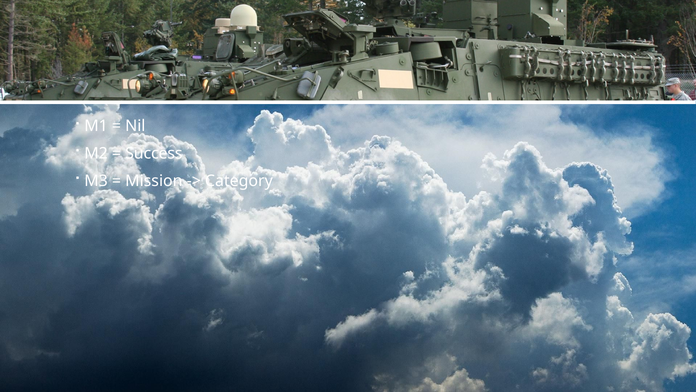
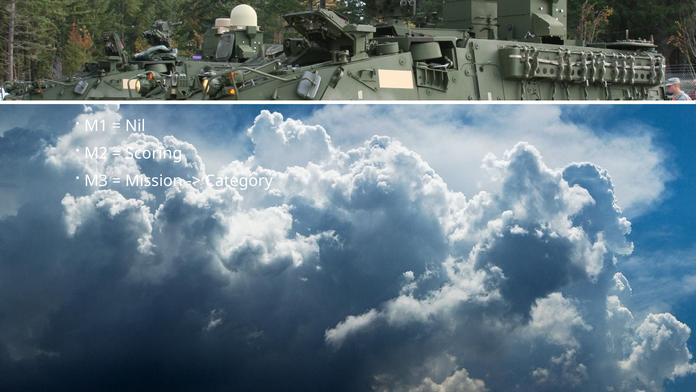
Success: Success -> Scoring
